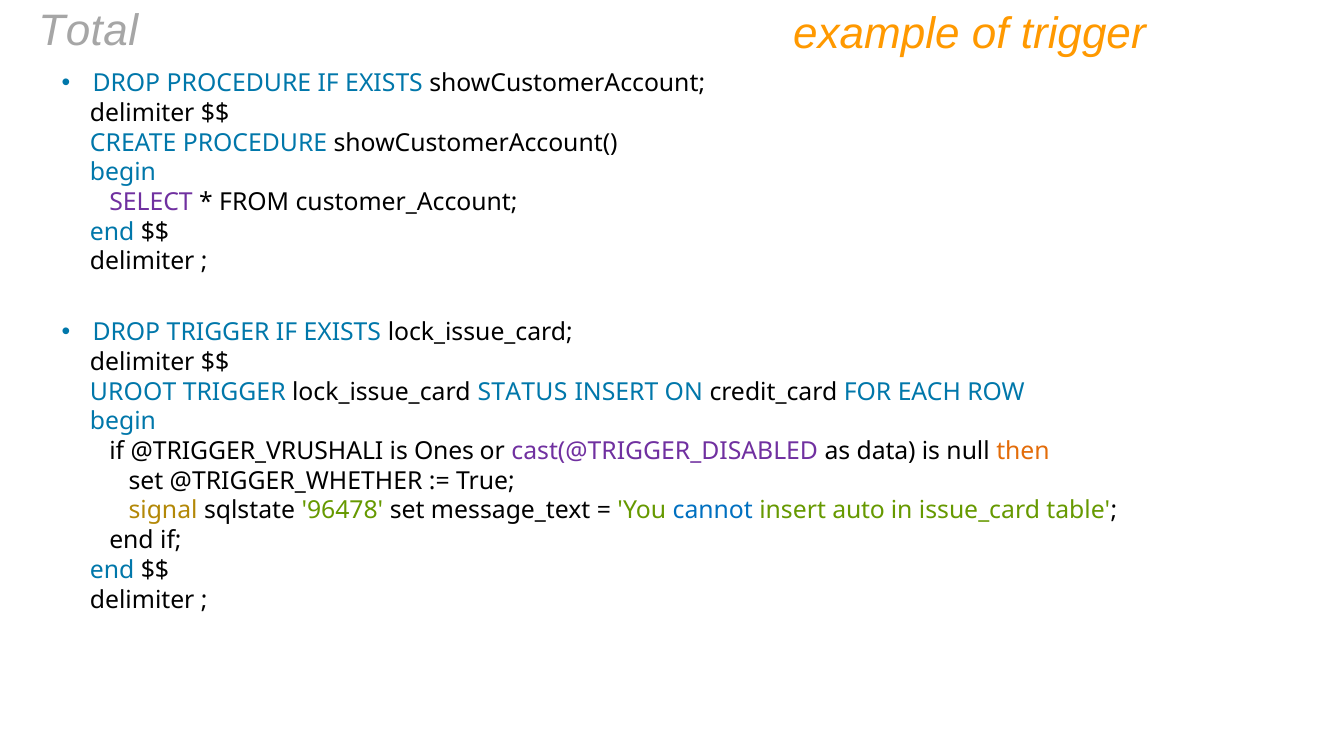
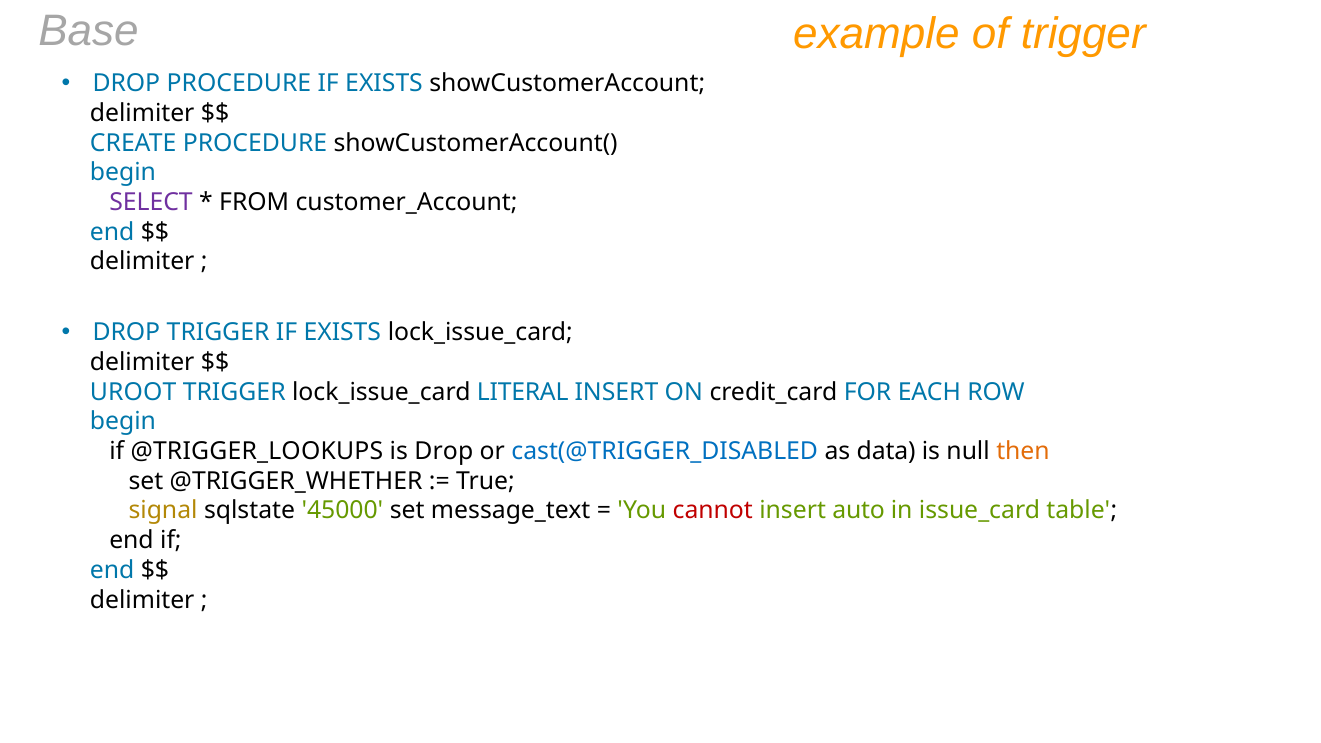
Total: Total -> Base
STATUS: STATUS -> LITERAL
@TRIGGER_VRUSHALI: @TRIGGER_VRUSHALI -> @TRIGGER_LOOKUPS
is Ones: Ones -> Drop
cast(@TRIGGER_DISABLED colour: purple -> blue
96478: 96478 -> 45000
cannot colour: blue -> red
